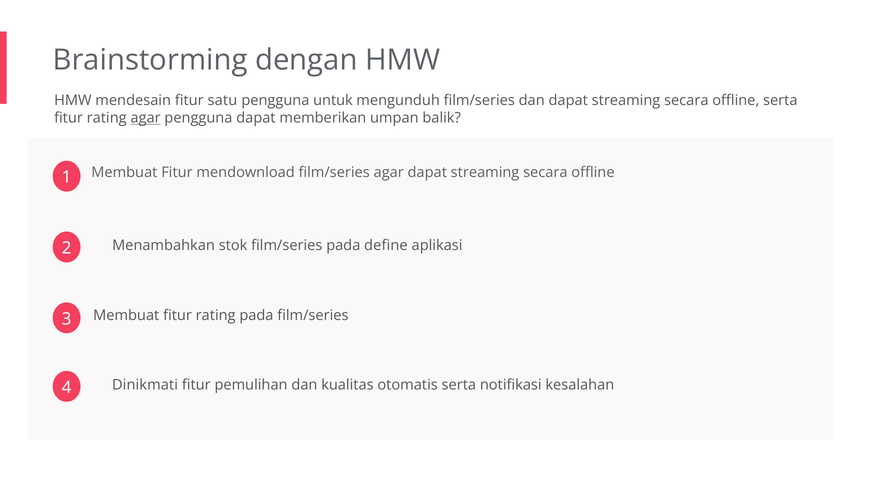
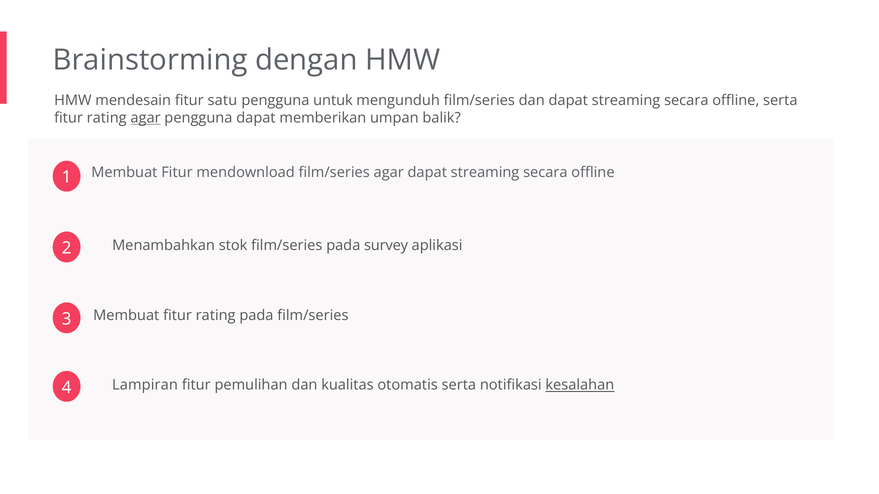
define: define -> survey
Dinikmati: Dinikmati -> Lampiran
kesalahan underline: none -> present
